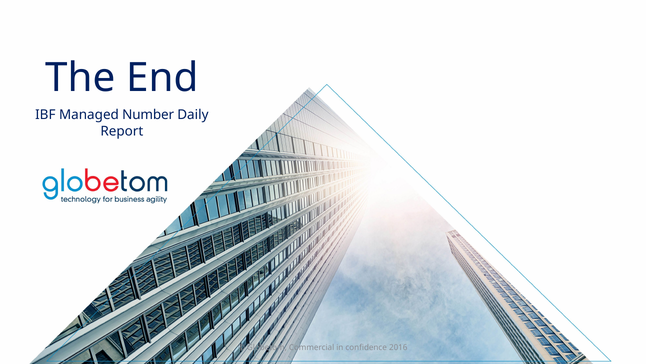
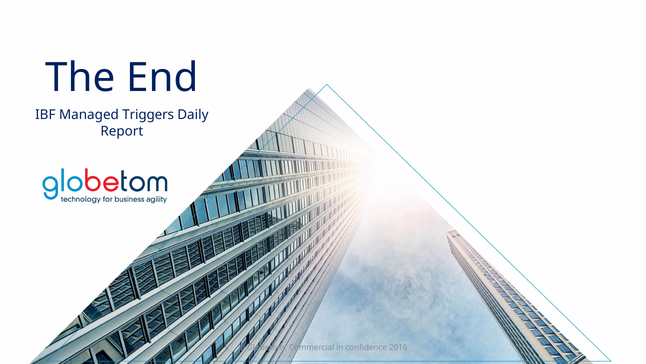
Number: Number -> Triggers
